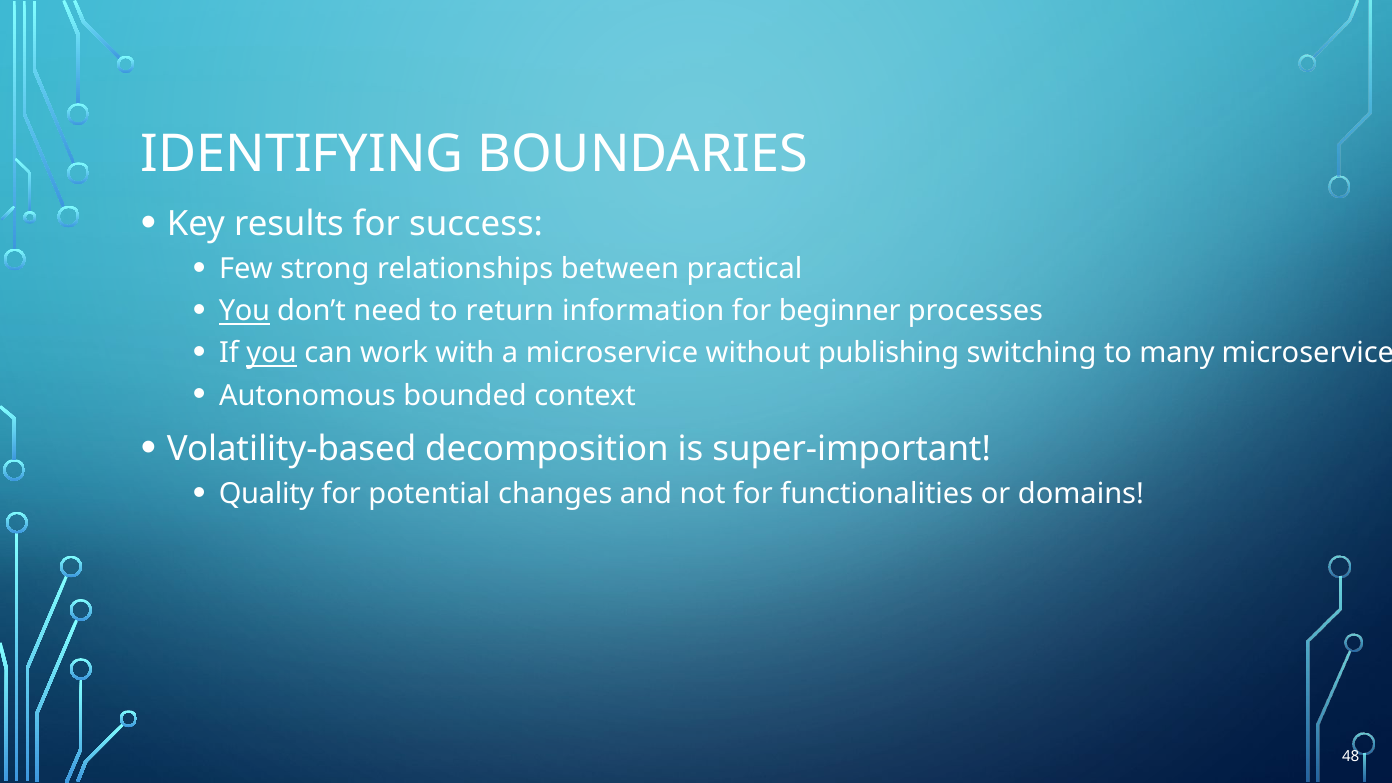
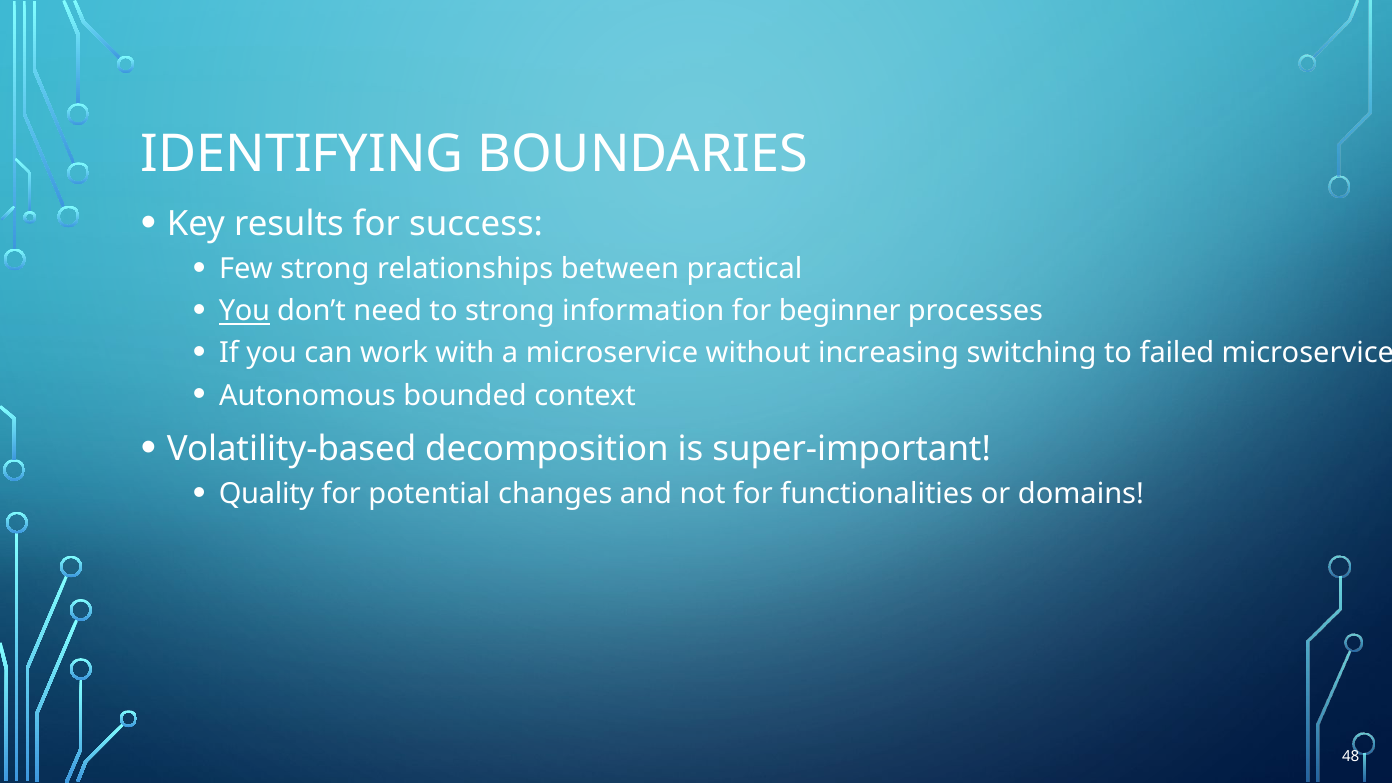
to return: return -> strong
you at (272, 353) underline: present -> none
publishing: publishing -> increasing
many: many -> failed
